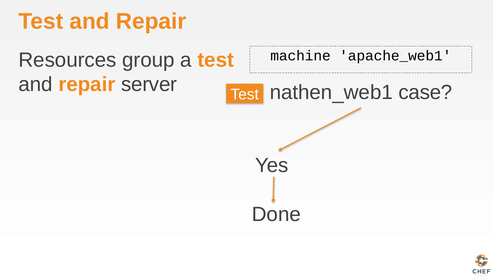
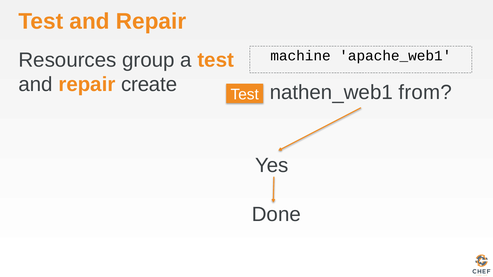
server: server -> create
case: case -> from
